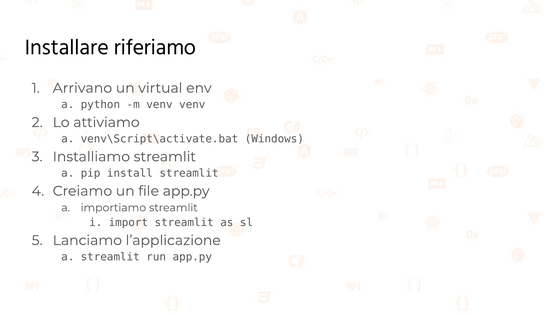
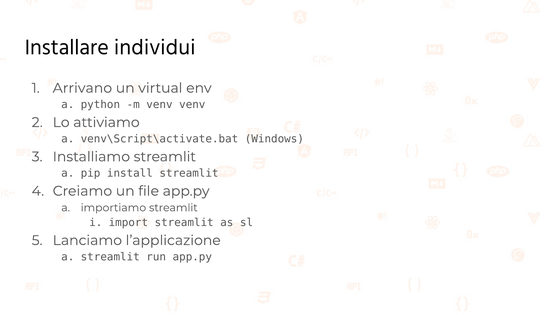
riferiamo: riferiamo -> individui
